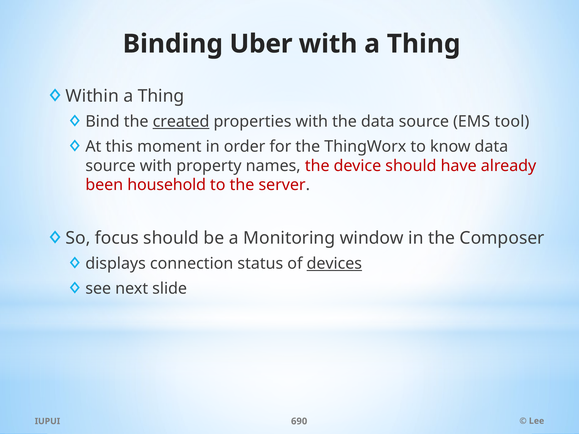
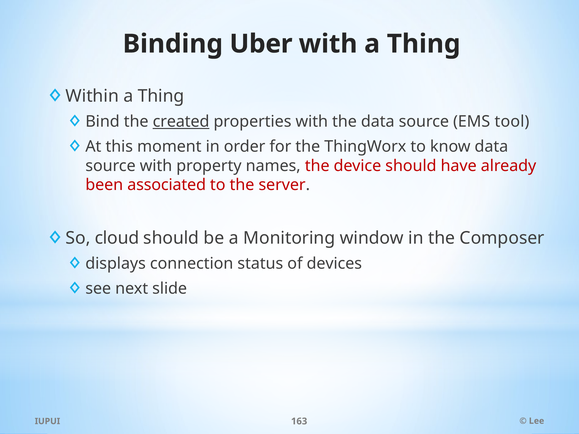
household: household -> associated
focus: focus -> cloud
devices underline: present -> none
690: 690 -> 163
